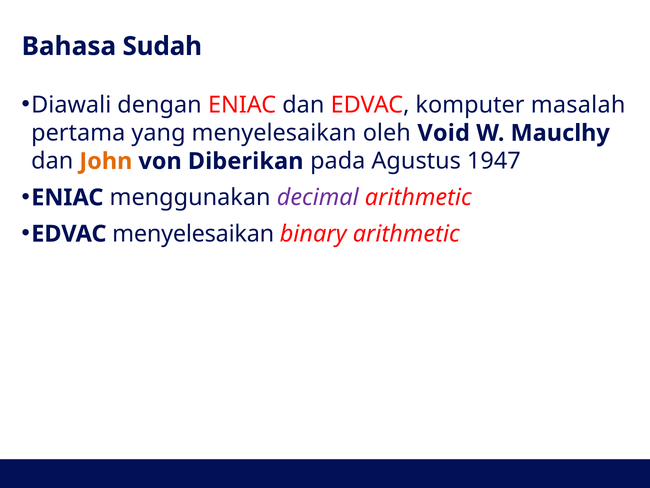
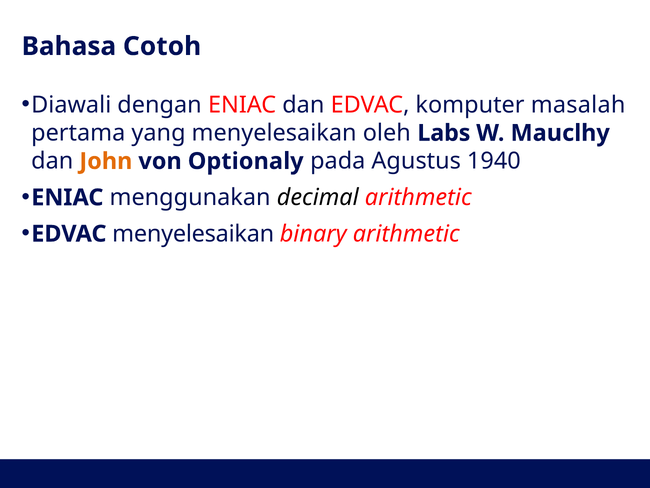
Sudah: Sudah -> Cotoh
Void: Void -> Labs
Diberikan: Diberikan -> Optionaly
1947: 1947 -> 1940
decimal colour: purple -> black
